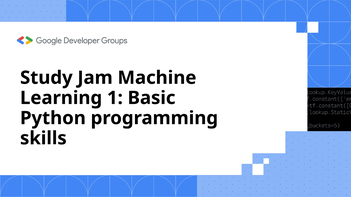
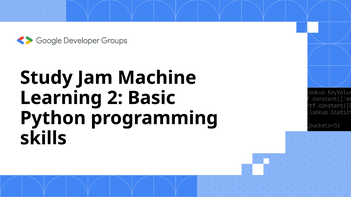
1: 1 -> 2
